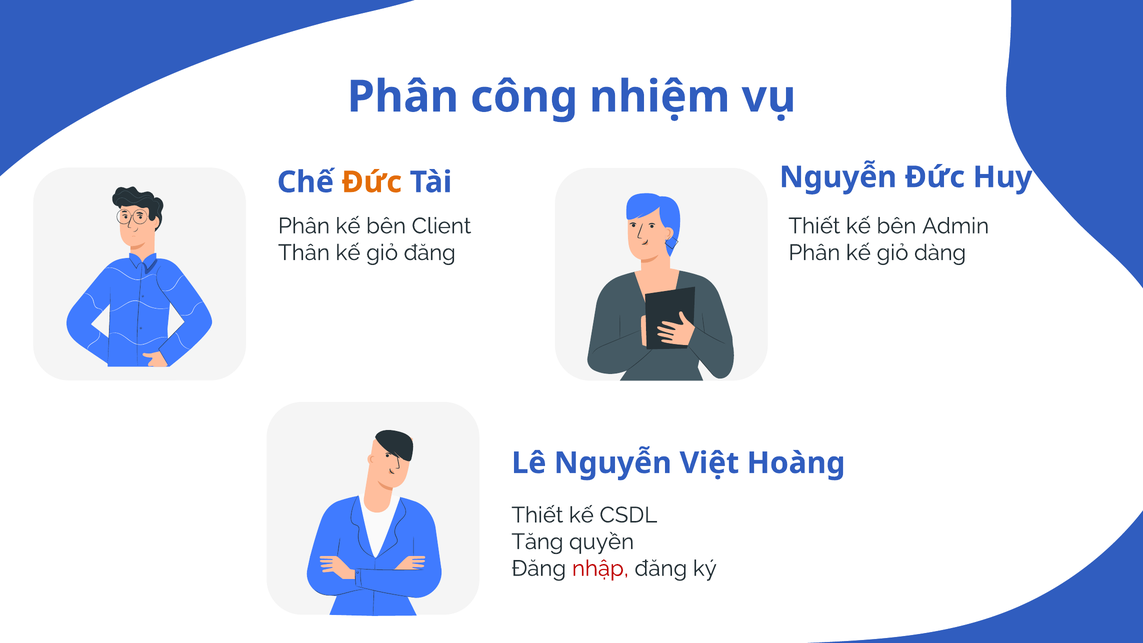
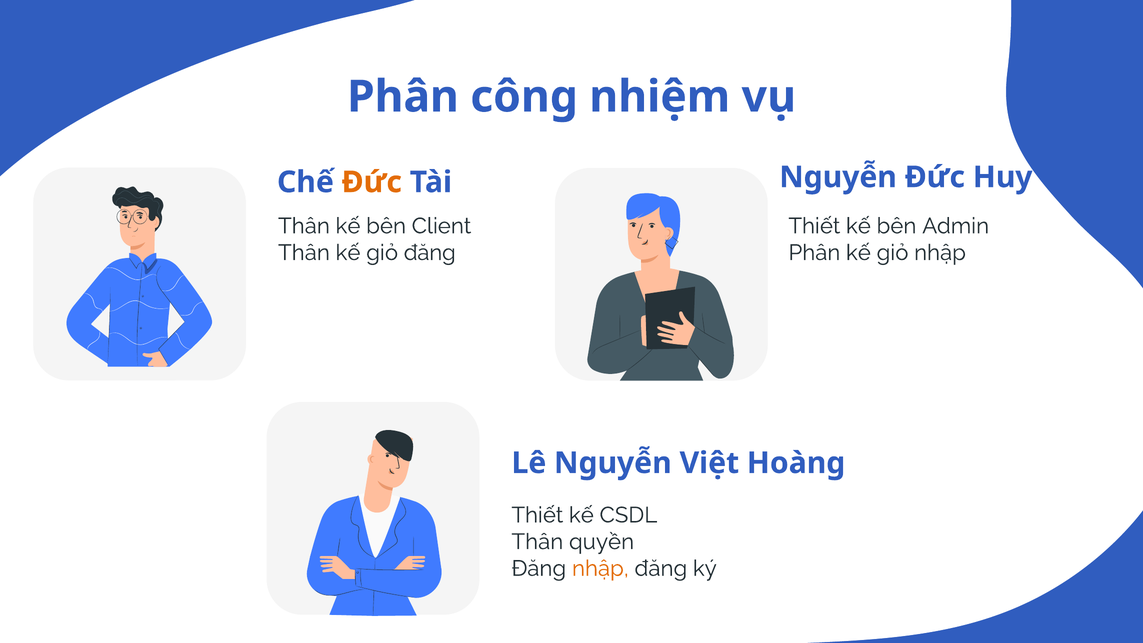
Phân at (304, 226): Phân -> Thân
giỏ dàng: dàng -> nhập
Tăng at (537, 542): Tăng -> Thân
nhập at (600, 568) colour: red -> orange
